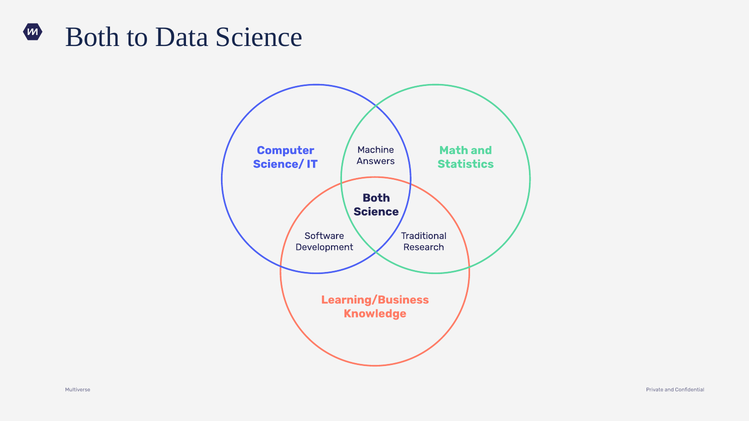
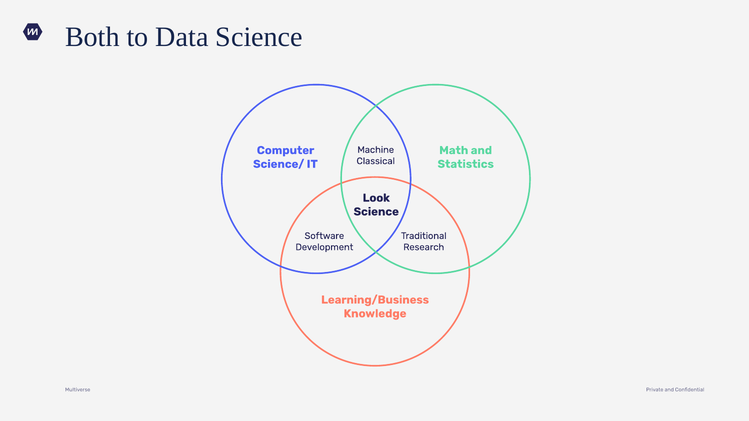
Answers: Answers -> Classical
Both at (376, 198): Both -> Look
